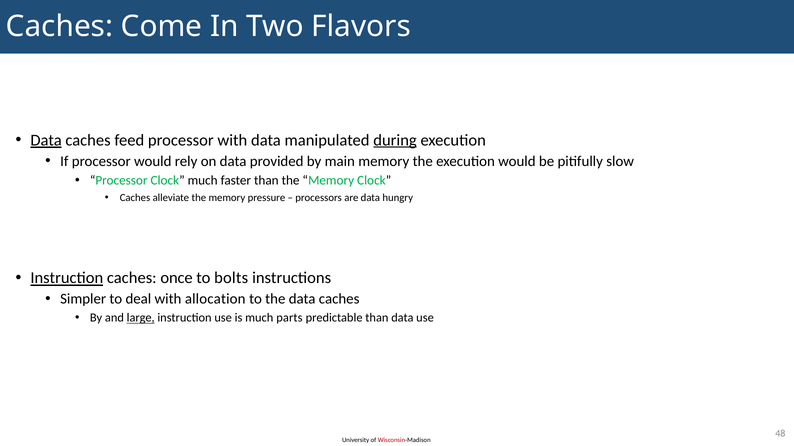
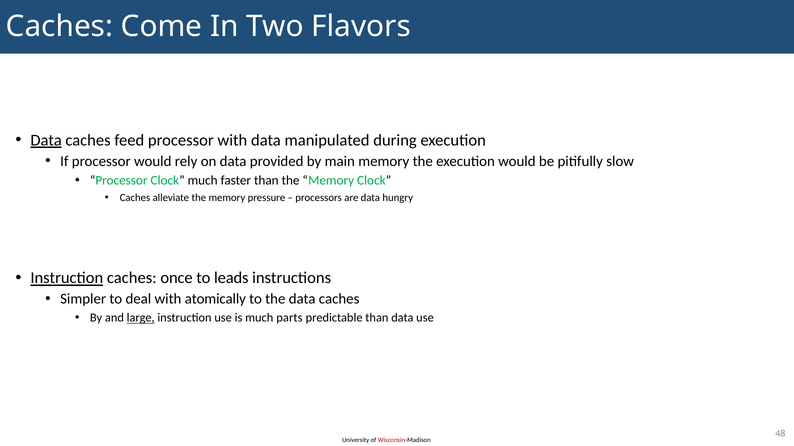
during underline: present -> none
bolts: bolts -> leads
allocation: allocation -> atomically
